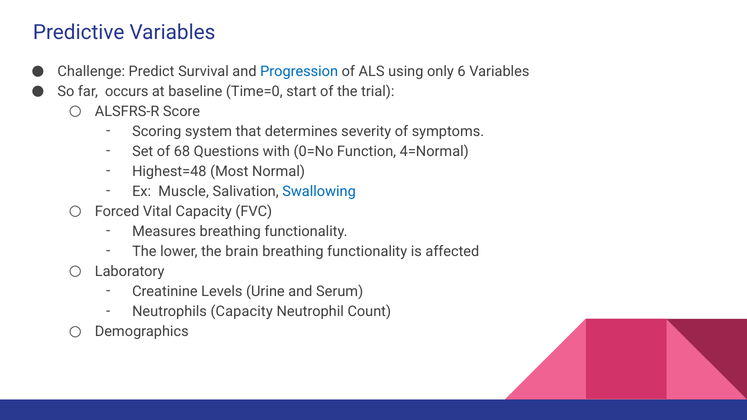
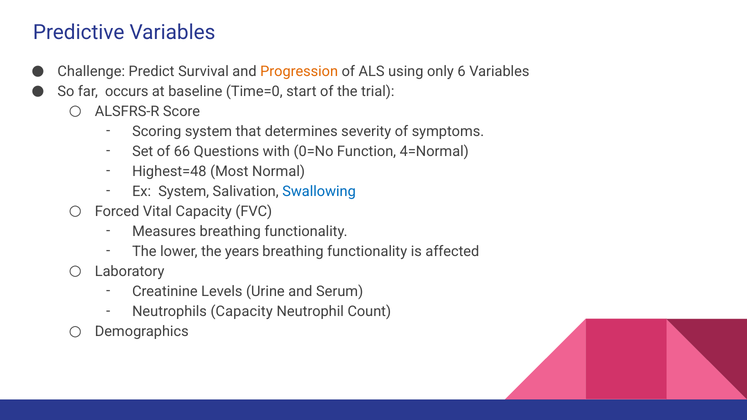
Progression colour: blue -> orange
68: 68 -> 66
Ex Muscle: Muscle -> System
brain: brain -> years
